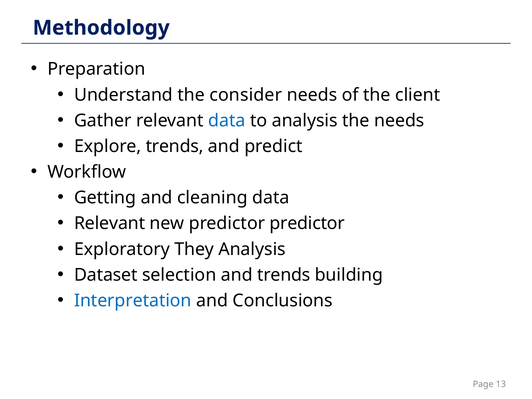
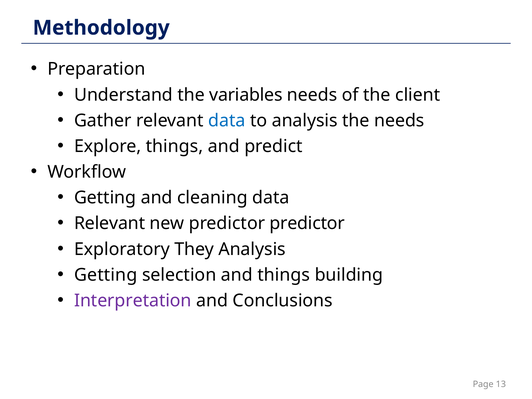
consider: consider -> variables
Explore trends: trends -> things
Dataset at (106, 275): Dataset -> Getting
and trends: trends -> things
Interpretation colour: blue -> purple
